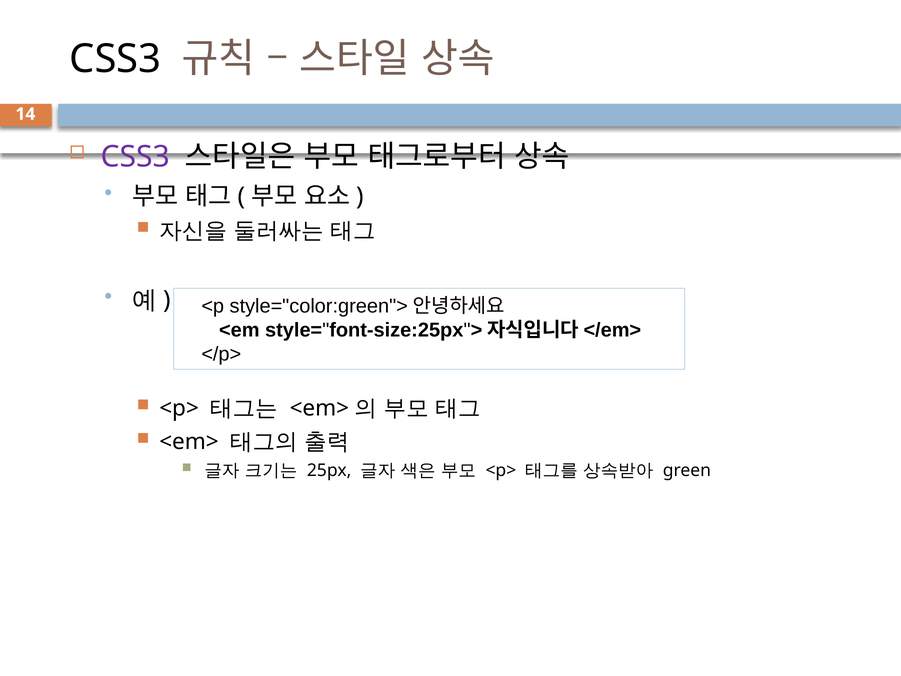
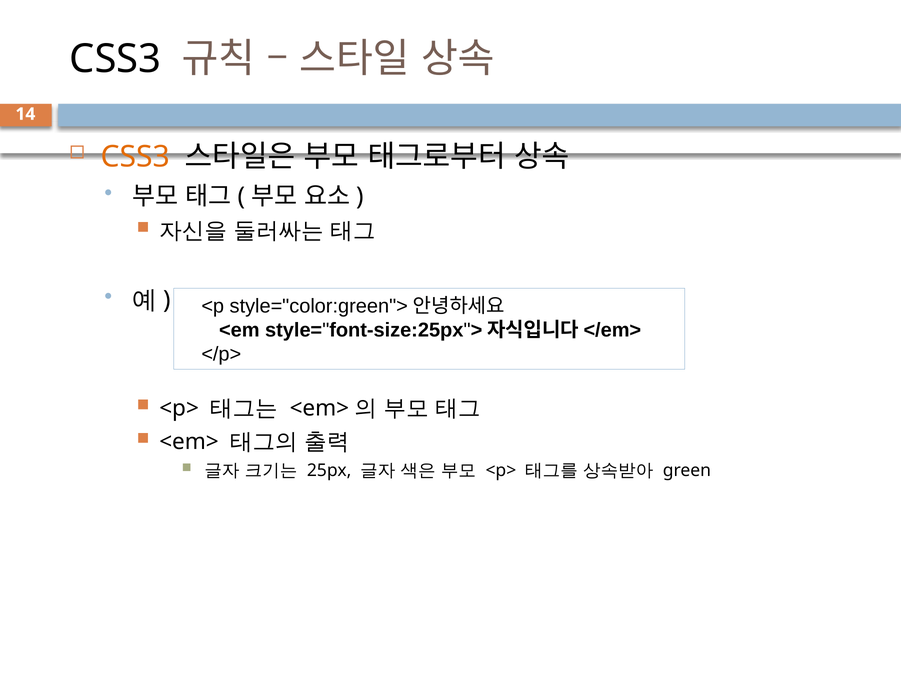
CSS3 at (135, 157) colour: purple -> orange
